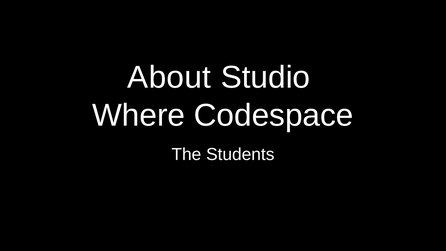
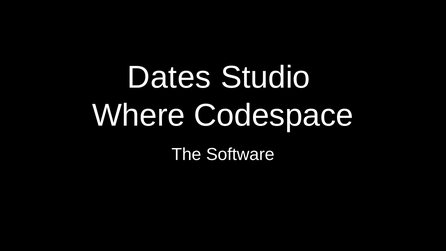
About: About -> Dates
Students: Students -> Software
